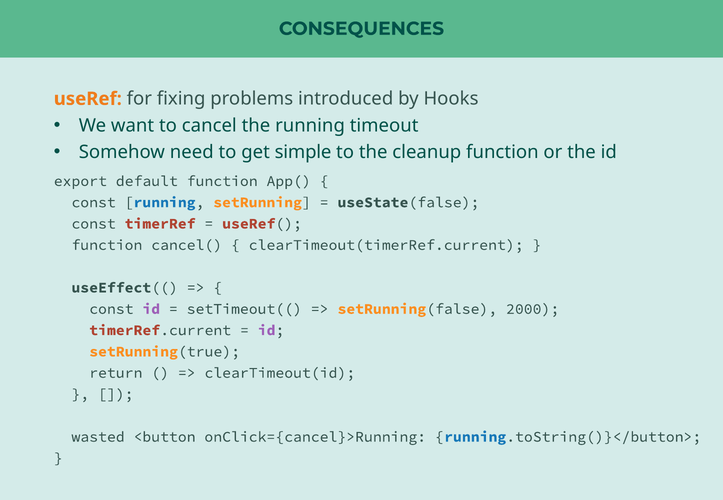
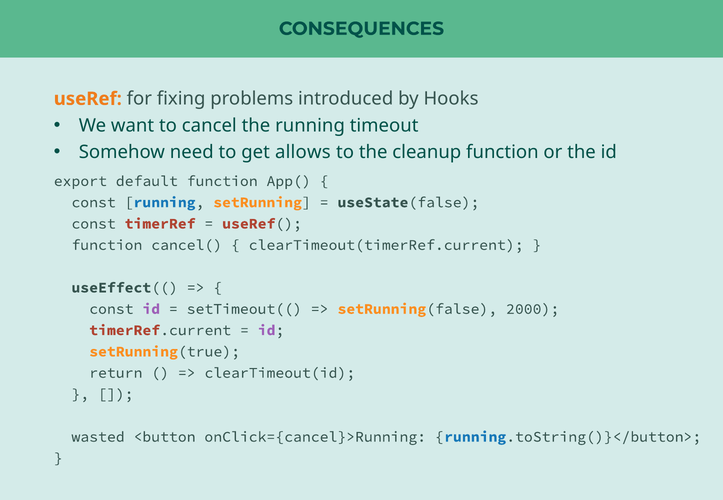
simple: simple -> allows
